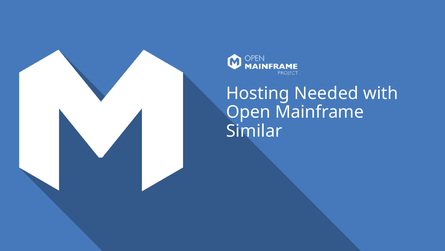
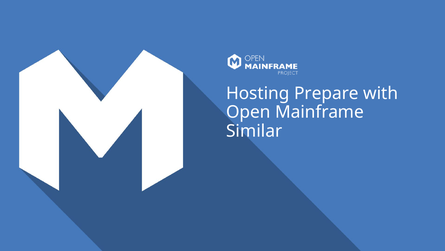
Needed: Needed -> Prepare
